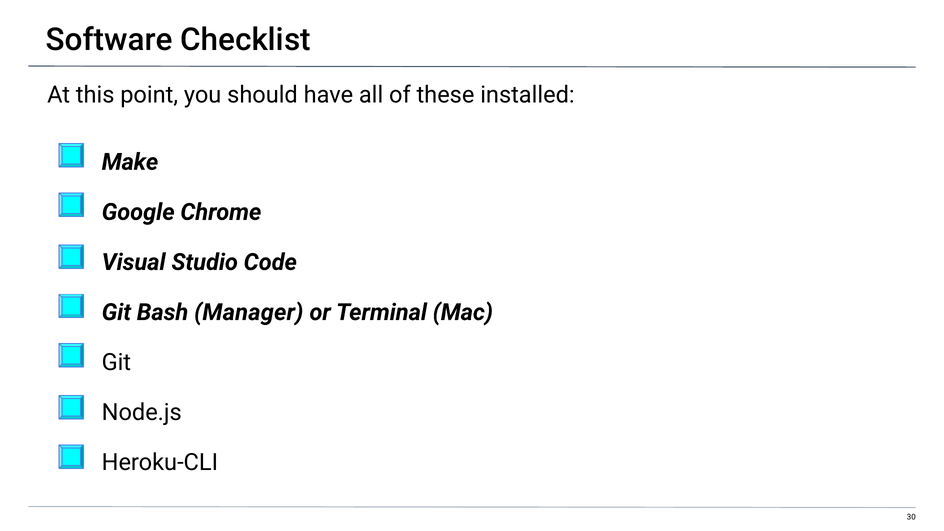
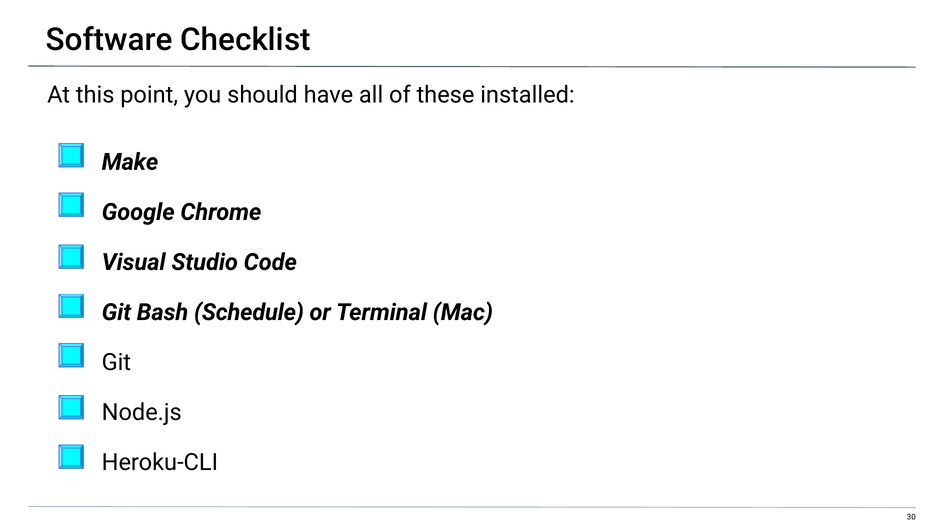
Manager: Manager -> Schedule
